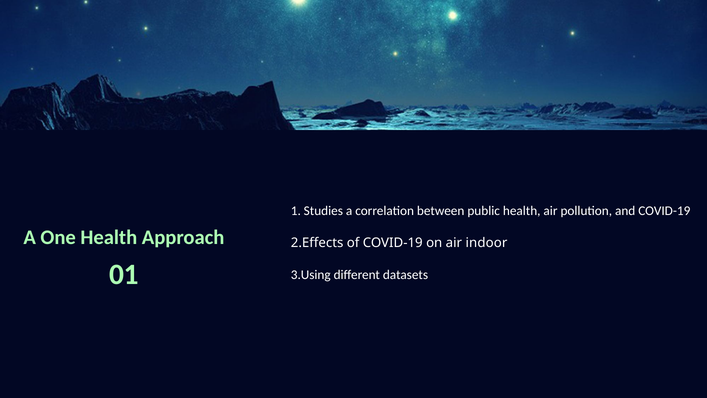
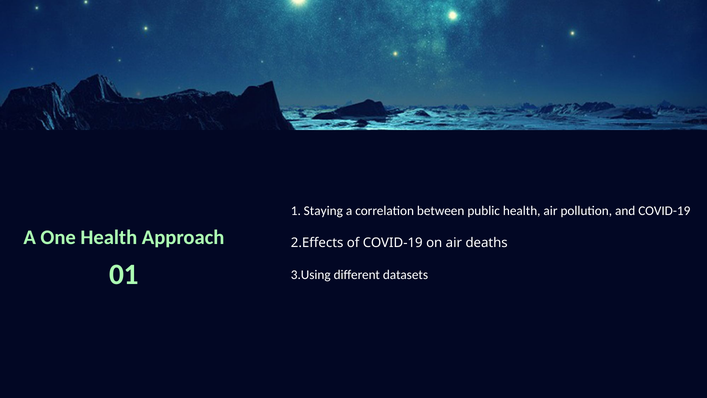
Studies: Studies -> Staying
indoor: indoor -> deaths
